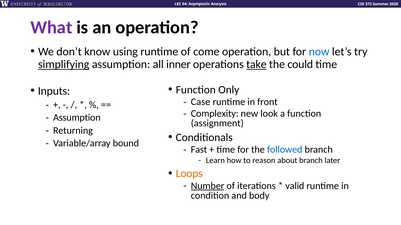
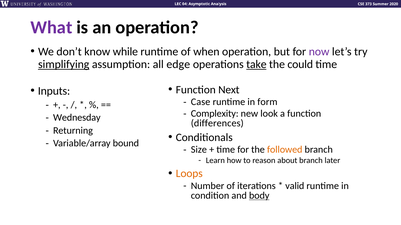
using: using -> while
come: come -> when
now colour: blue -> purple
inner: inner -> edge
Only: Only -> Next
front: front -> form
Assumption at (77, 118): Assumption -> Wednesday
assignment: assignment -> differences
Fast: Fast -> Size
followed colour: blue -> orange
Number underline: present -> none
body underline: none -> present
